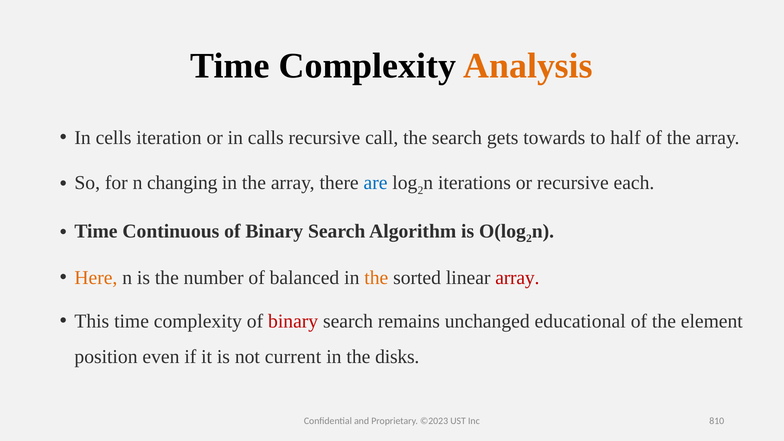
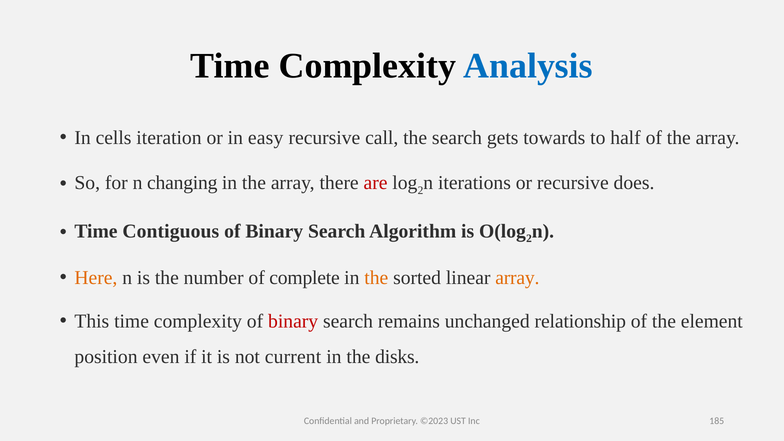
Analysis colour: orange -> blue
calls: calls -> easy
are colour: blue -> red
each: each -> does
Continuous: Continuous -> Contiguous
balanced: balanced -> complete
array at (517, 278) colour: red -> orange
educational: educational -> relationship
810: 810 -> 185
